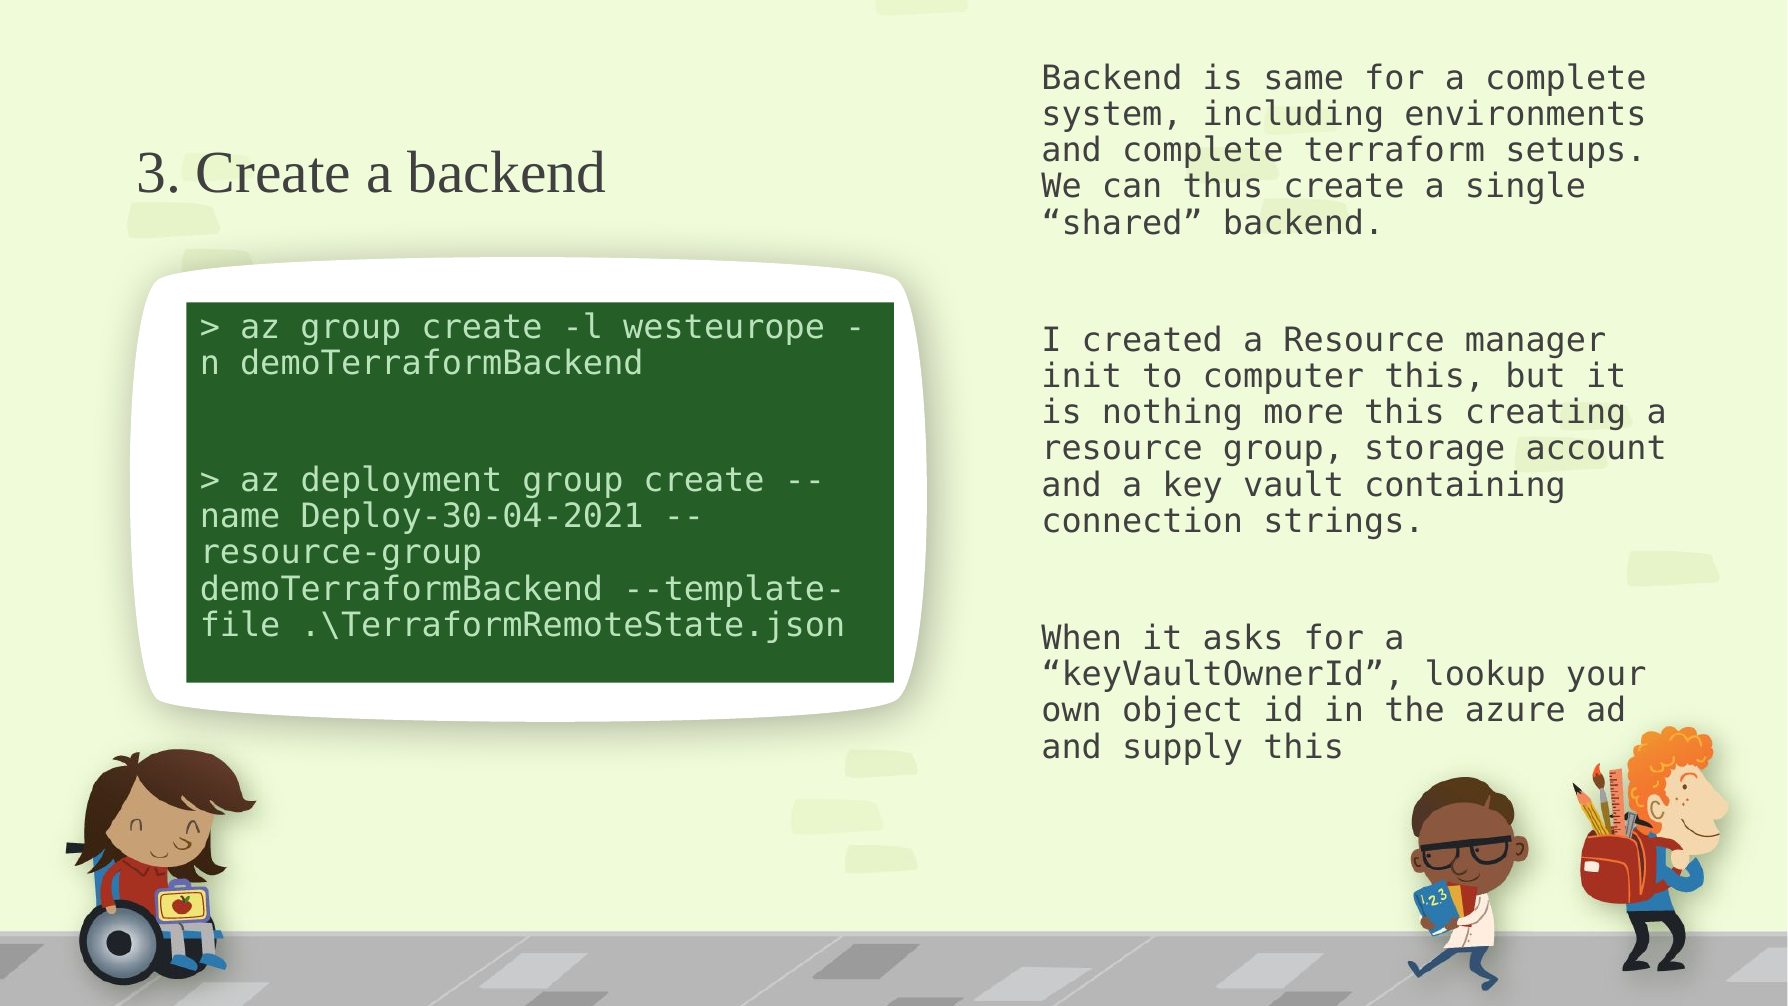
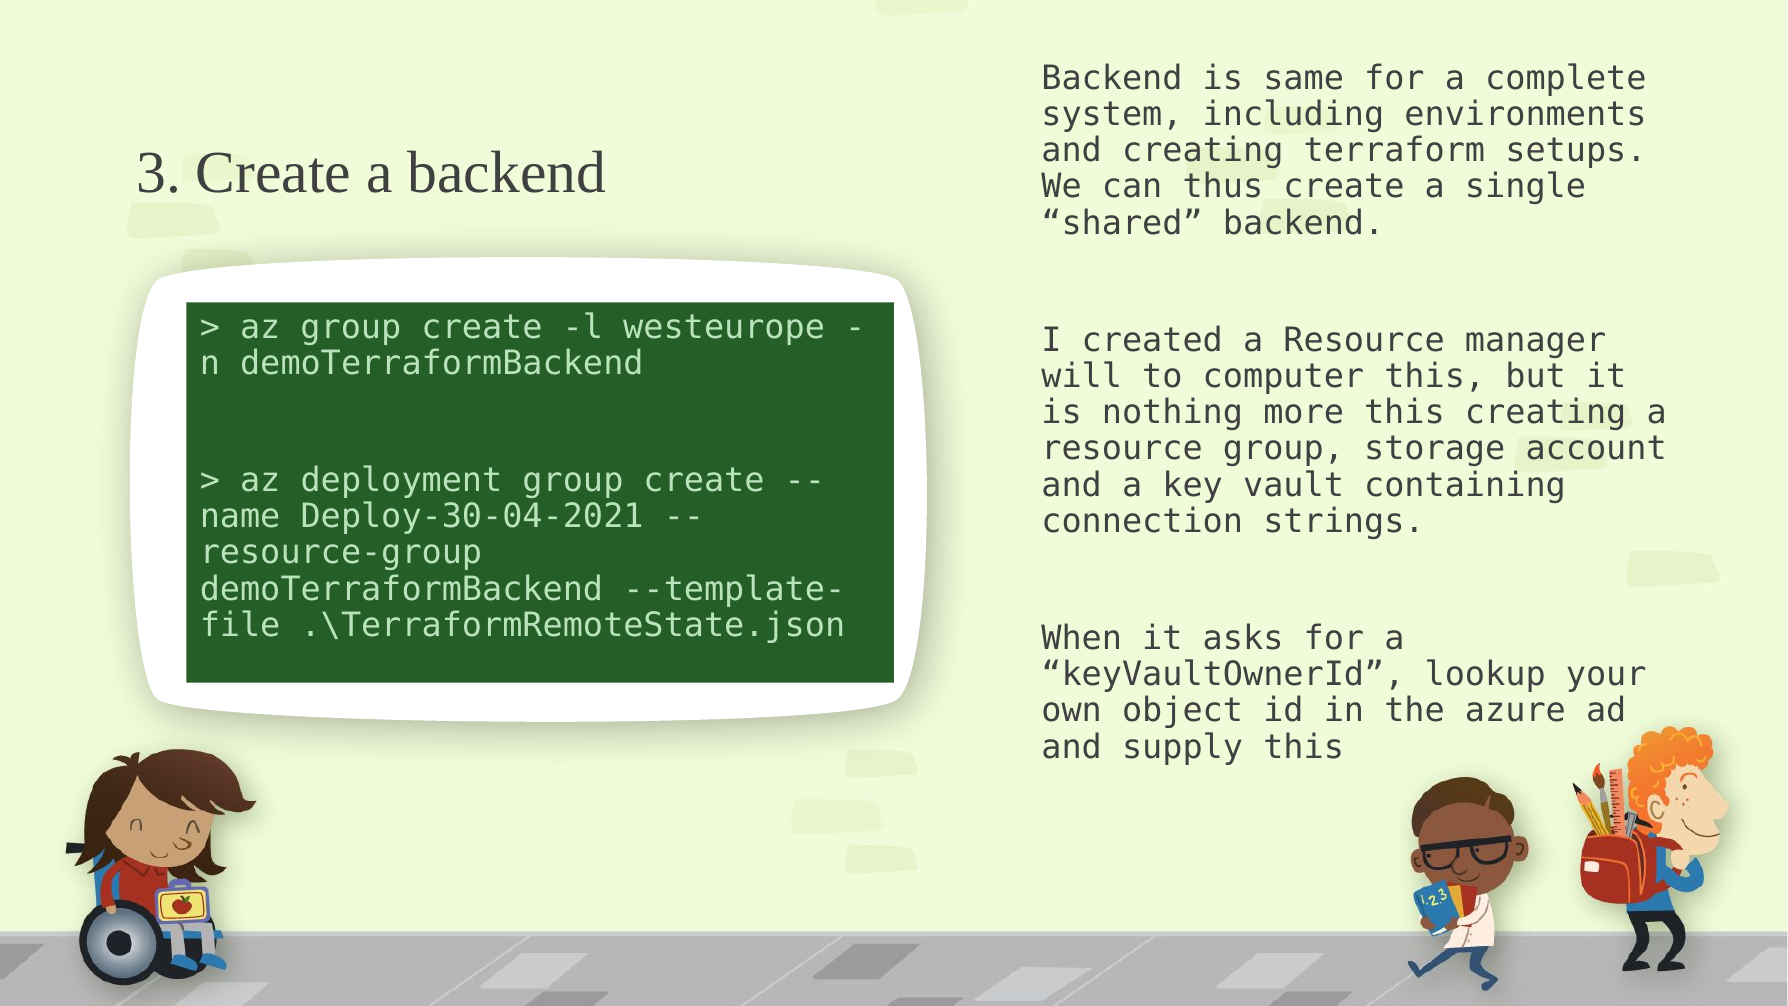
and complete: complete -> creating
init: init -> will
